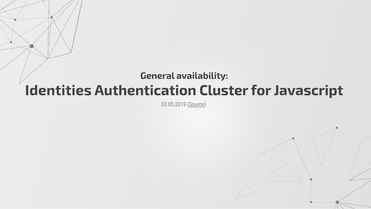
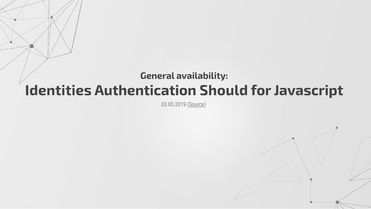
Cluster: Cluster -> Should
